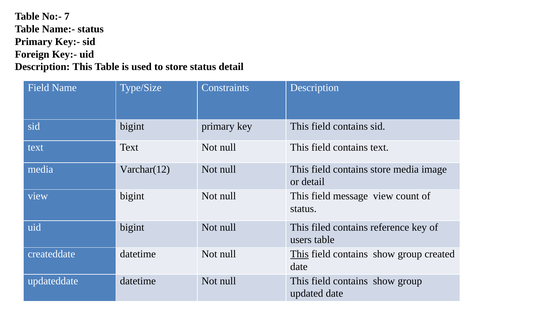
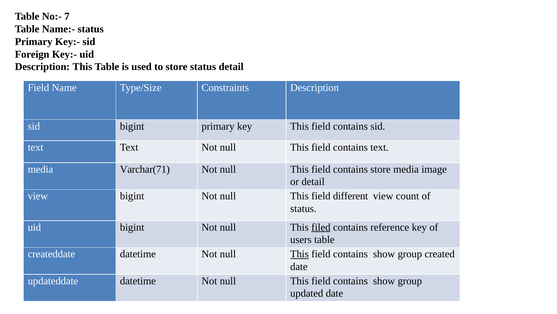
Varchar(12: Varchar(12 -> Varchar(71
message: message -> different
filed underline: none -> present
